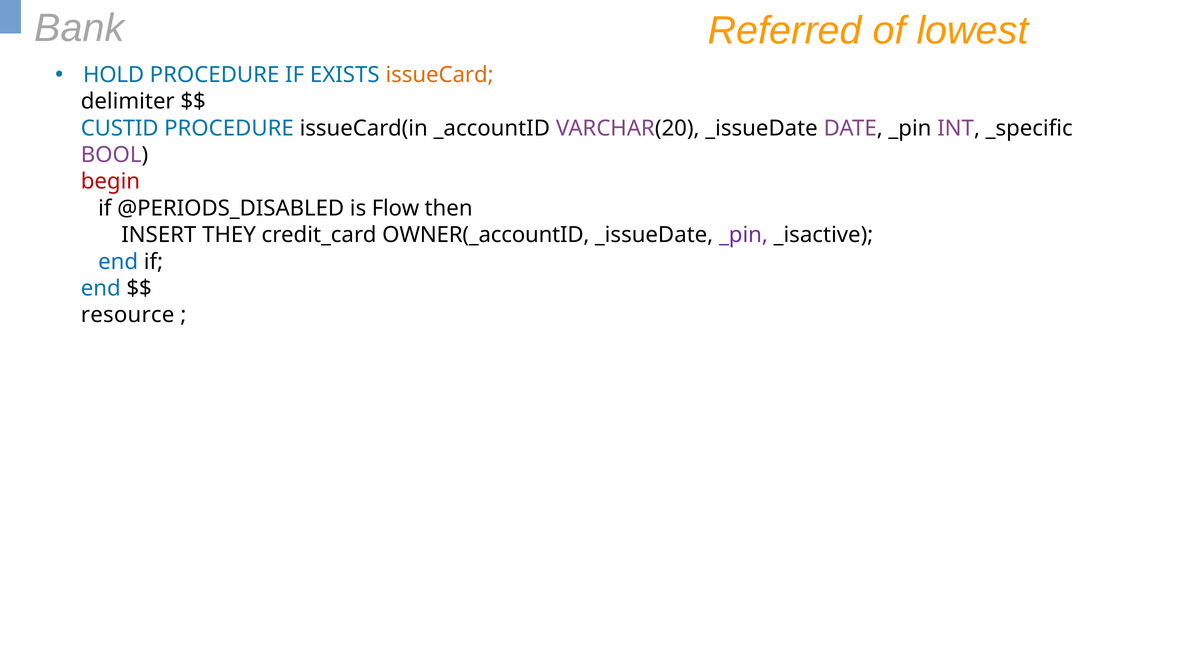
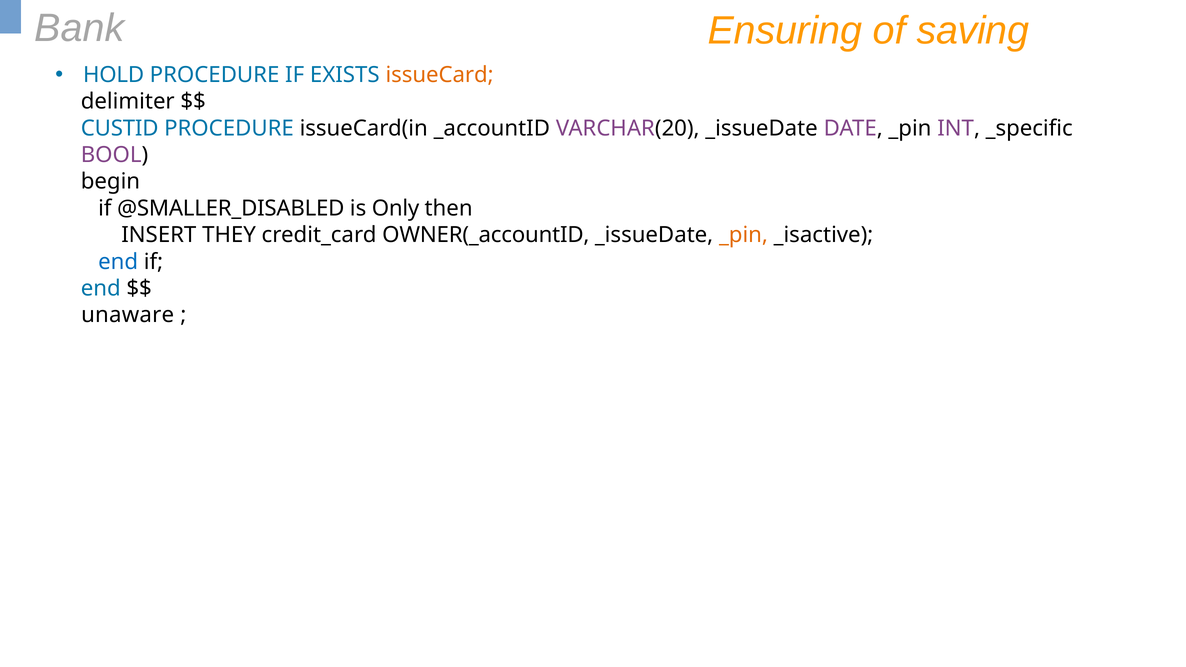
Referred: Referred -> Ensuring
lowest: lowest -> saving
begin colour: red -> black
@PERIODS_DISABLED: @PERIODS_DISABLED -> @SMALLER_DISABLED
Flow: Flow -> Only
_pin at (743, 235) colour: purple -> orange
resource: resource -> unaware
